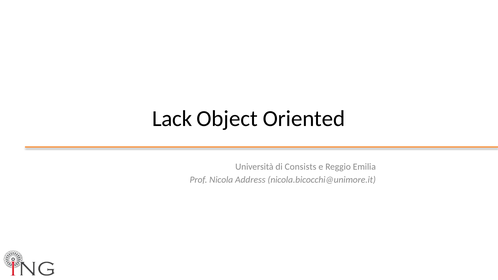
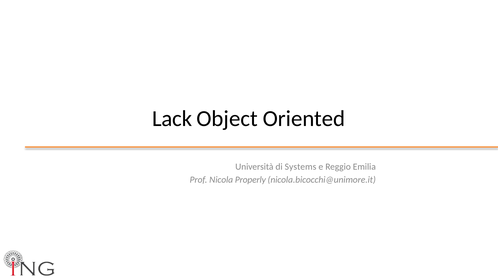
Consists: Consists -> Systems
Address: Address -> Properly
